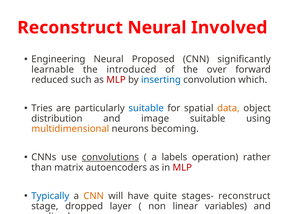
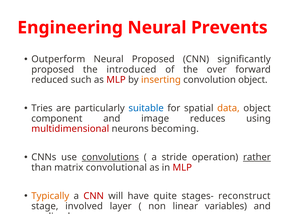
Reconstruct at (70, 28): Reconstruct -> Engineering
Involved: Involved -> Prevents
Engineering: Engineering -> Outperform
learnable at (53, 69): learnable -> proposed
inserting colour: blue -> orange
convolution which: which -> object
distribution: distribution -> component
image suitable: suitable -> reduces
multidimensional colour: orange -> red
labels: labels -> stride
rather underline: none -> present
autoencoders: autoencoders -> convolutional
Typically colour: blue -> orange
CNN at (94, 196) colour: orange -> red
dropped: dropped -> involved
